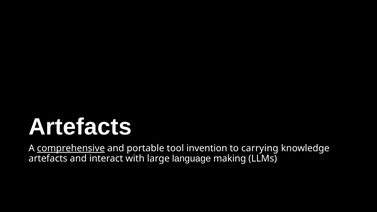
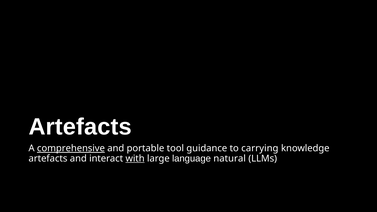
invention: invention -> guidance
with underline: none -> present
making: making -> natural
